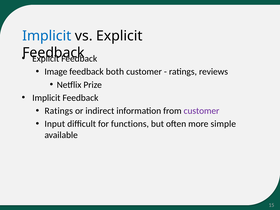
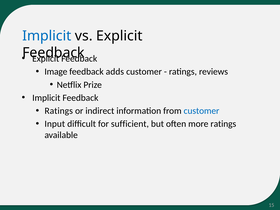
both: both -> adds
customer at (201, 111) colour: purple -> blue
functions: functions -> sufficient
more simple: simple -> ratings
